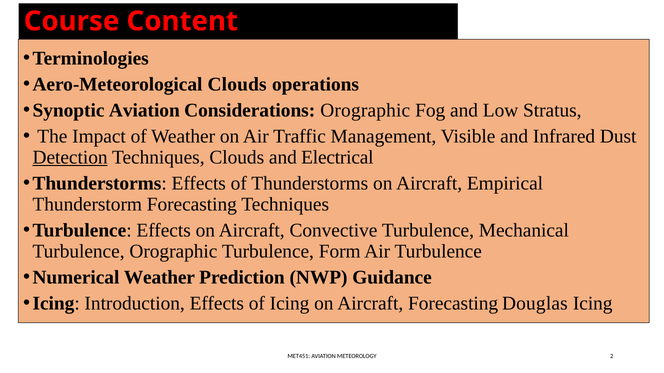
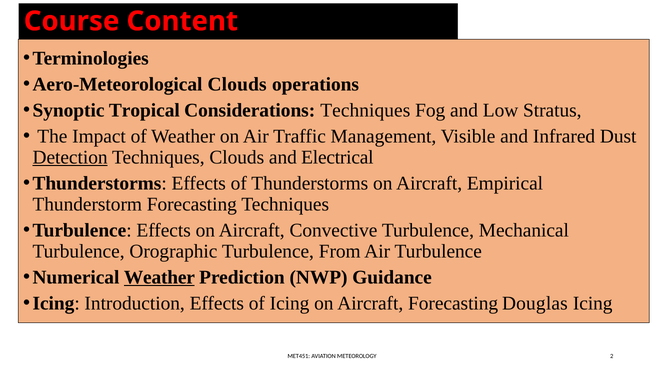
Synoptic Aviation: Aviation -> Tropical
Considerations Orographic: Orographic -> Techniques
Form: Form -> From
Weather at (159, 278) underline: none -> present
